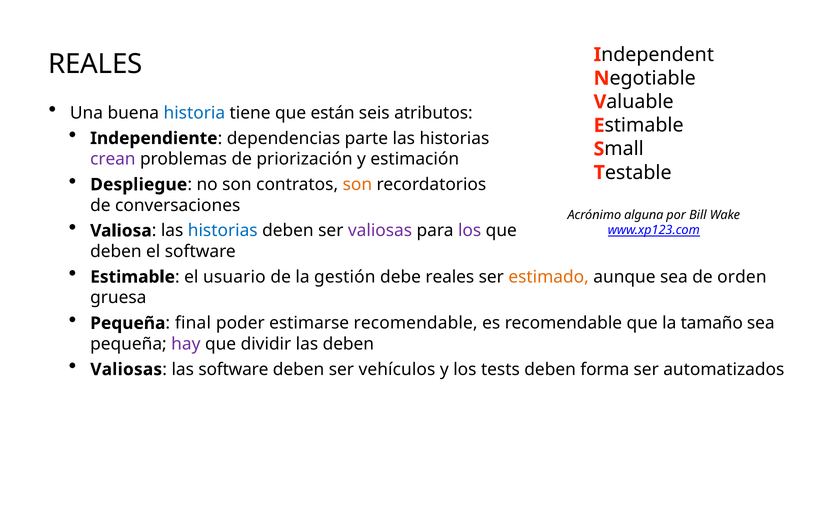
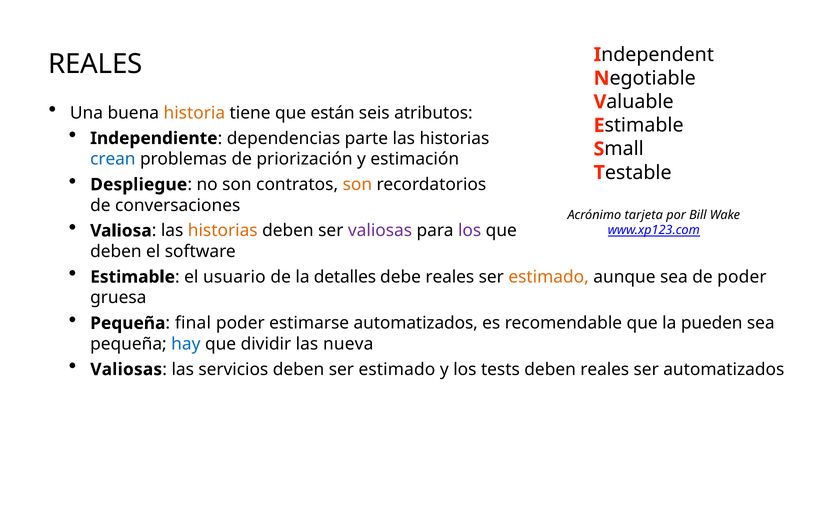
historia colour: blue -> orange
crean colour: purple -> blue
alguna: alguna -> tarjeta
historias at (223, 231) colour: blue -> orange
gestión: gestión -> detalles
de orden: orden -> poder
estimarse recomendable: recomendable -> automatizados
tamaño: tamaño -> pueden
hay colour: purple -> blue
las deben: deben -> nueva
las software: software -> servicios
deben ser vehículos: vehículos -> estimado
deben forma: forma -> reales
